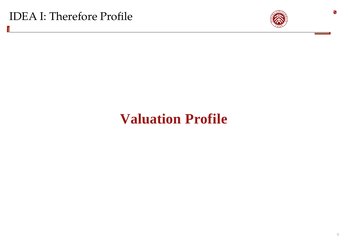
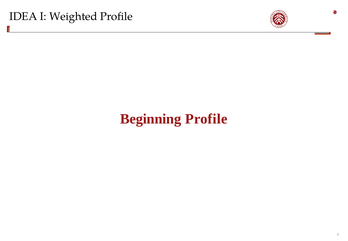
Therefore: Therefore -> Weighted
Valuation: Valuation -> Beginning
